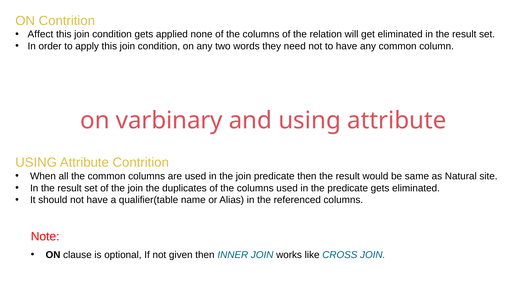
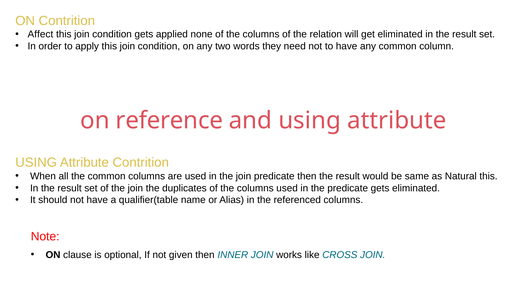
varbinary: varbinary -> reference
Natural site: site -> this
